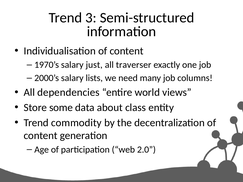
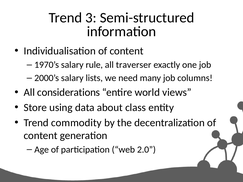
just: just -> rule
dependencies: dependencies -> considerations
some: some -> using
